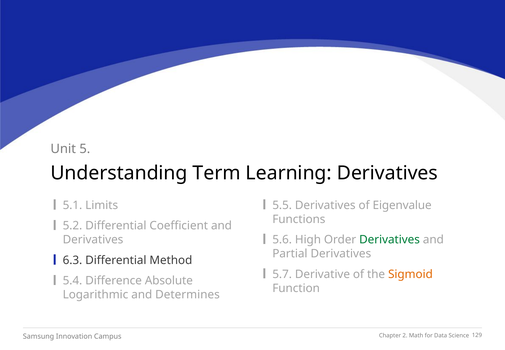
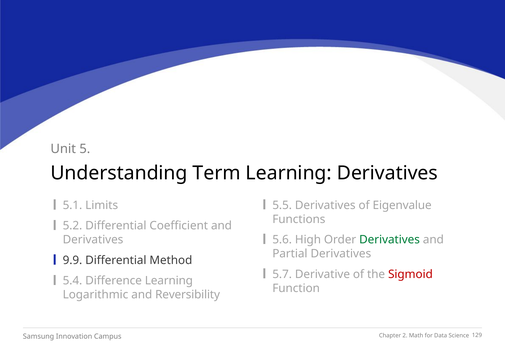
6.3: 6.3 -> 9.9
Sigmoid colour: orange -> red
Difference Absolute: Absolute -> Learning
Determines: Determines -> Reversibility
